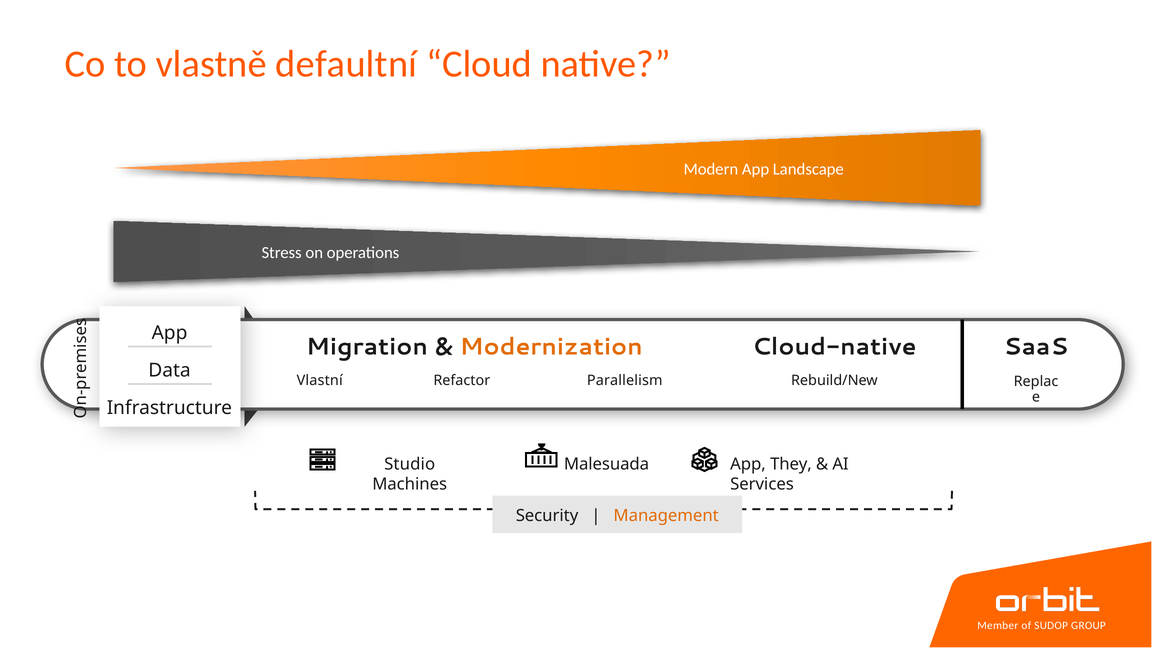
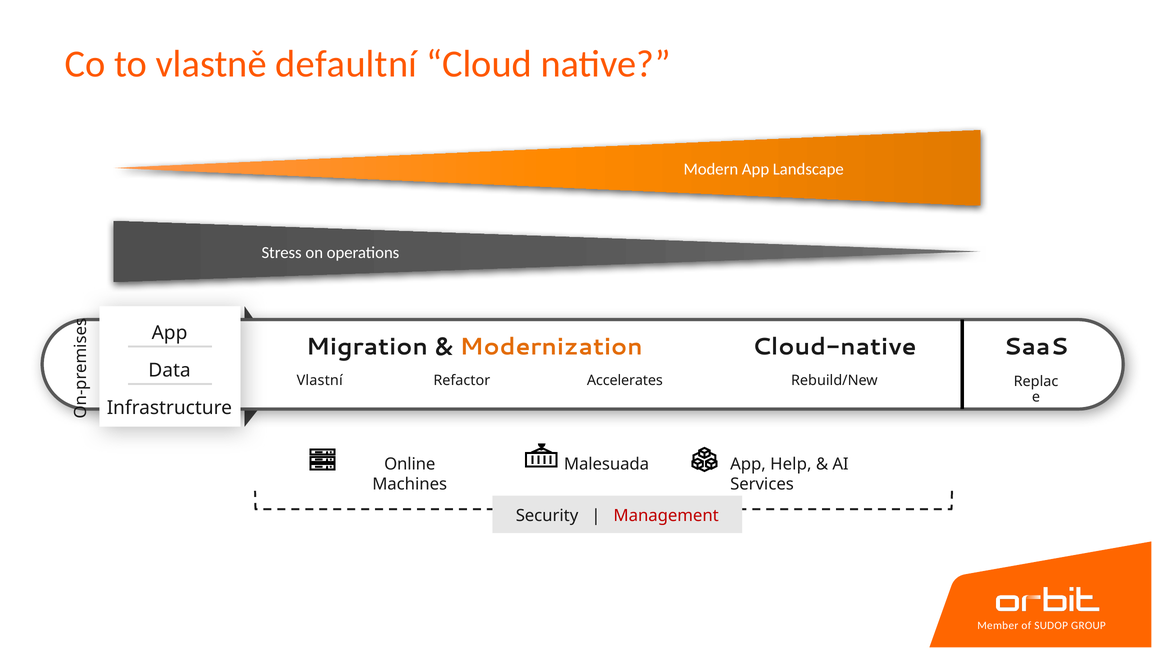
Parallelism: Parallelism -> Accelerates
Studio: Studio -> Online
They: They -> Help
Management colour: orange -> red
